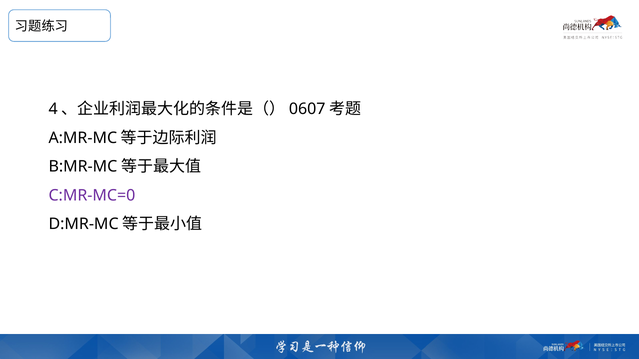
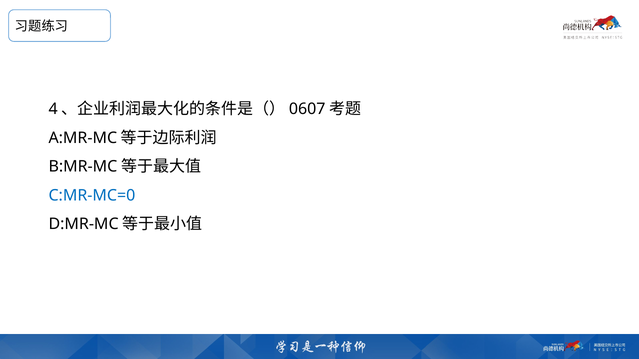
C:MR-MC=0 colour: purple -> blue
